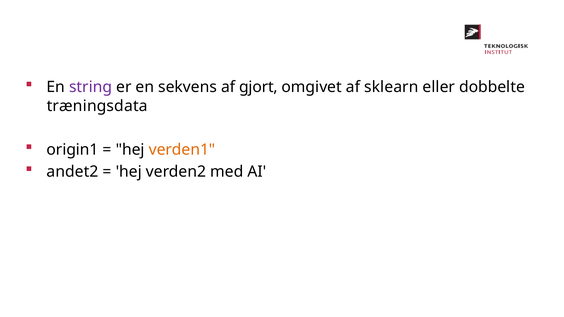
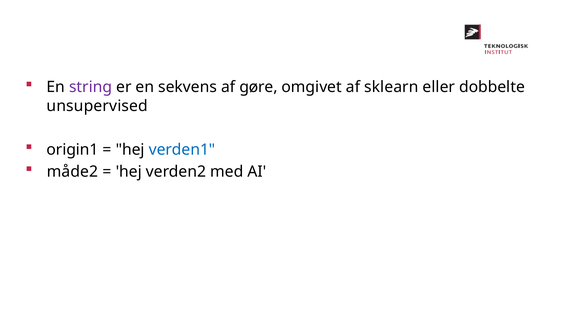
gjort: gjort -> gøre
træningsdata: træningsdata -> unsupervised
verden1 colour: orange -> blue
andet2: andet2 -> måde2
